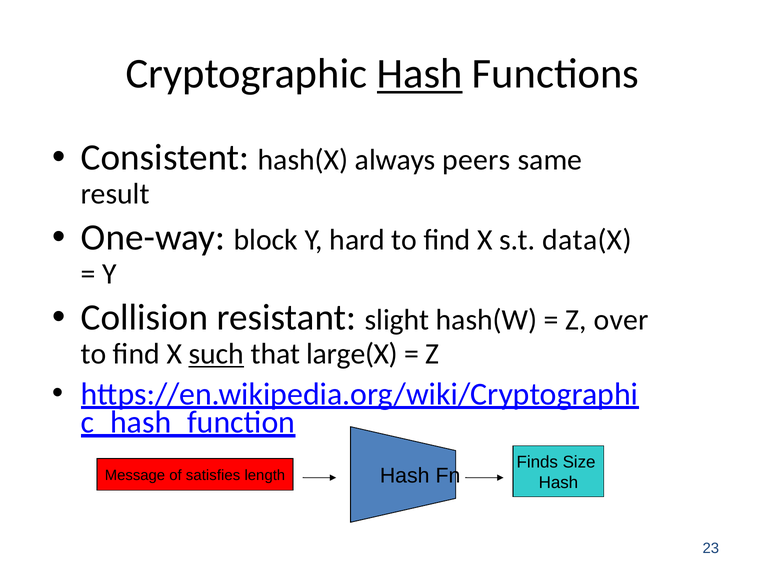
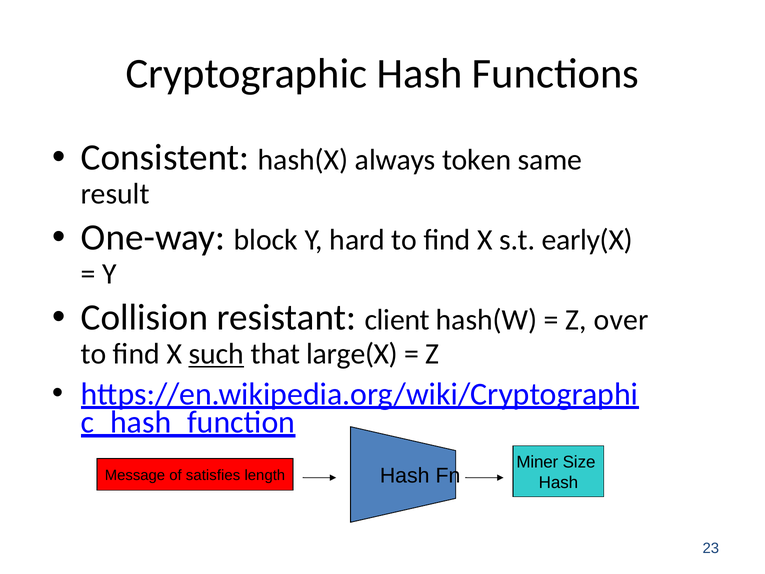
Hash at (420, 74) underline: present -> none
peers: peers -> token
data(X: data(X -> early(X
slight: slight -> client
Finds: Finds -> Miner
